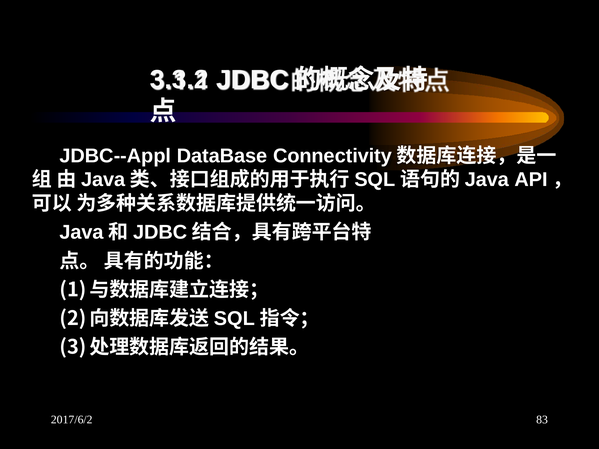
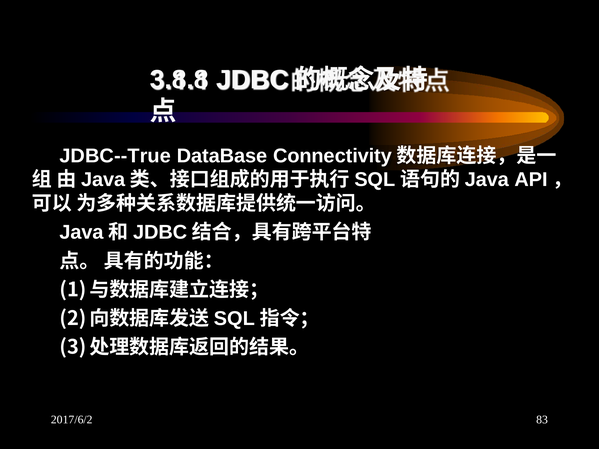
3.3.2: 3.3.2 -> 3.8.8
JDBC--Appl: JDBC--Appl -> JDBC--True
